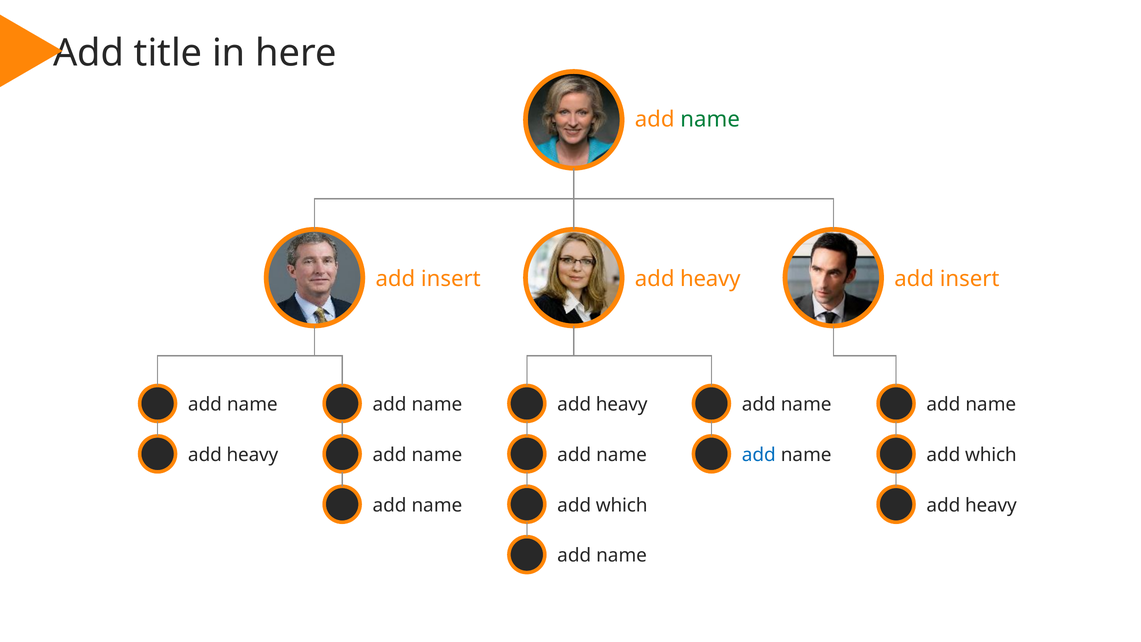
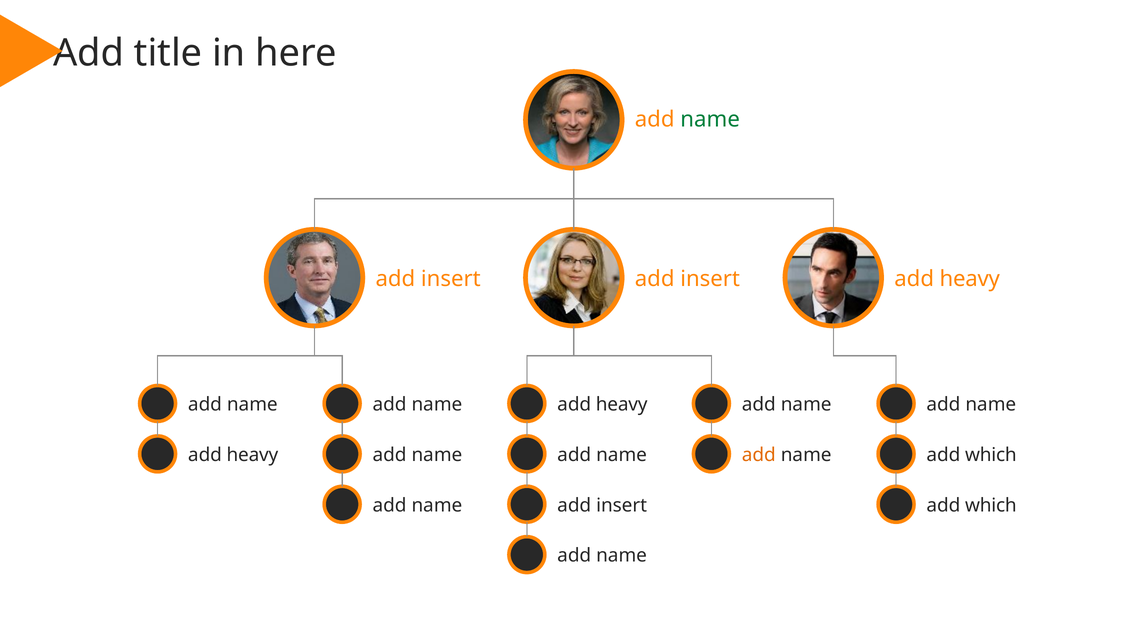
heavy at (710, 279): heavy -> insert
insert at (970, 279): insert -> heavy
add at (759, 455) colour: blue -> orange
which at (622, 505): which -> insert
heavy at (991, 505): heavy -> which
